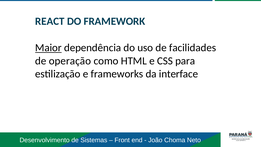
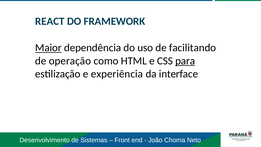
facilidades: facilidades -> facilitando
para underline: none -> present
frameworks: frameworks -> experiência
